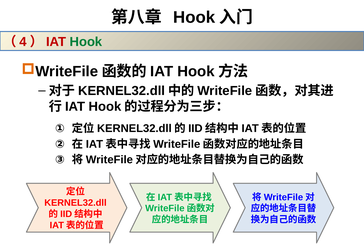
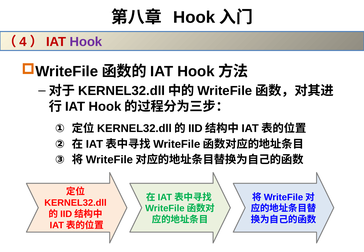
Hook at (86, 42) colour: green -> purple
